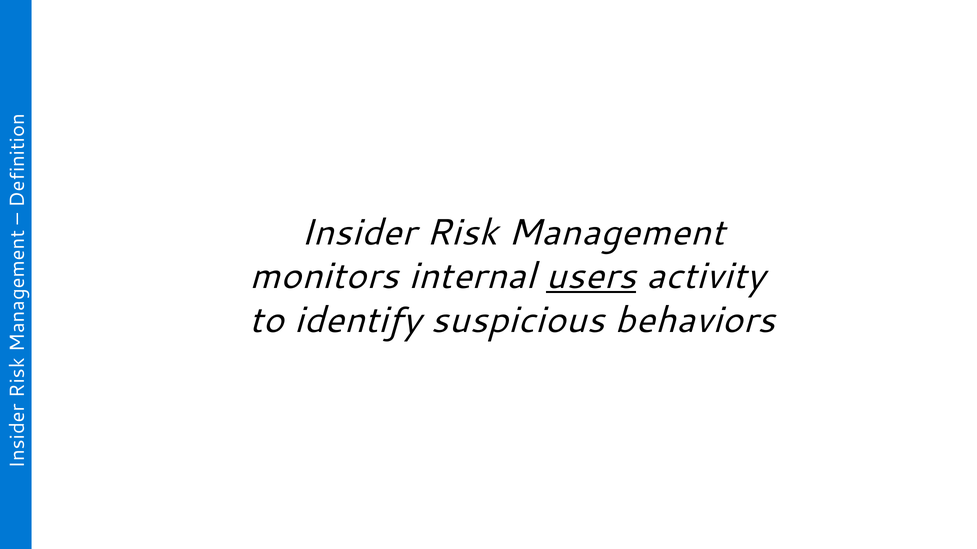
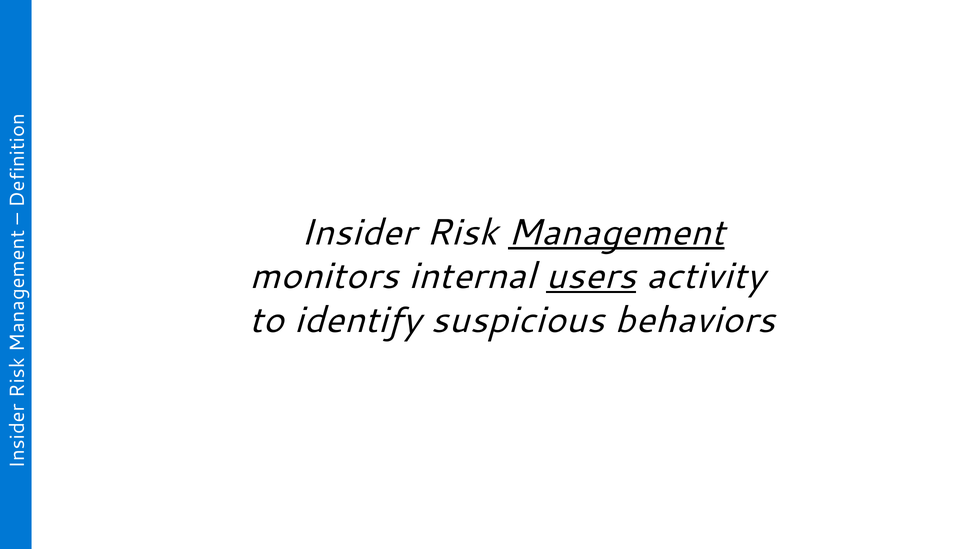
Management underline: none -> present
